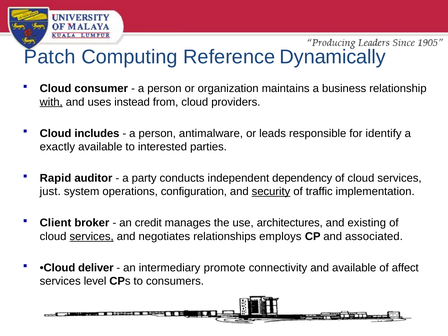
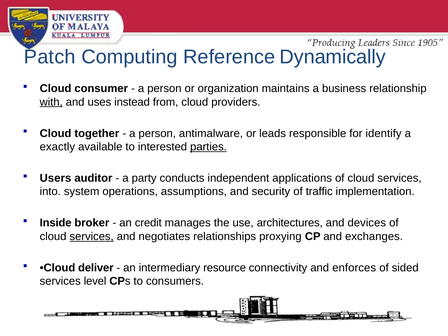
includes: includes -> together
parties underline: none -> present
Rapid: Rapid -> Users
dependency: dependency -> applications
just: just -> into
configuration: configuration -> assumptions
security underline: present -> none
Client: Client -> Inside
existing: existing -> devices
employs: employs -> proxying
associated: associated -> exchanges
promote: promote -> resource
and available: available -> enforces
affect: affect -> sided
